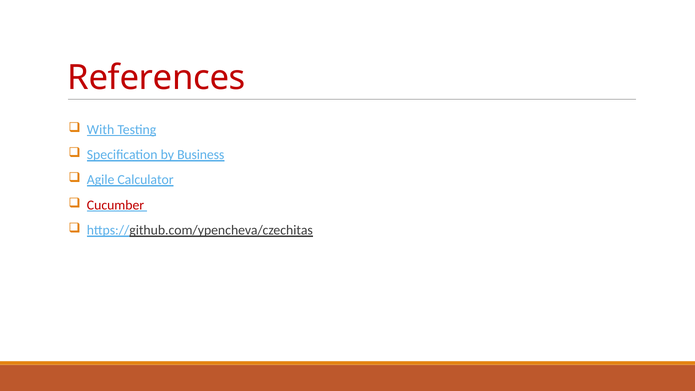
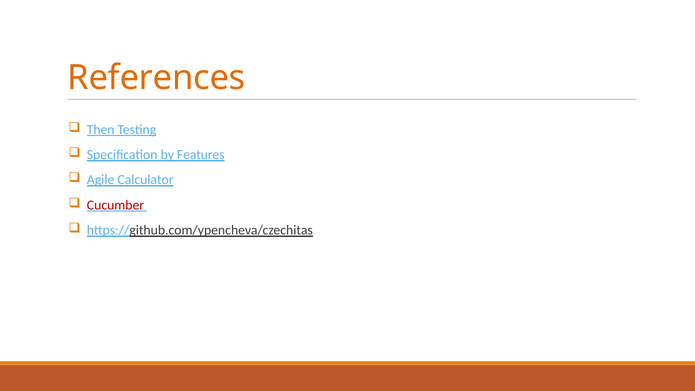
References colour: red -> orange
With: With -> Then
Business: Business -> Features
